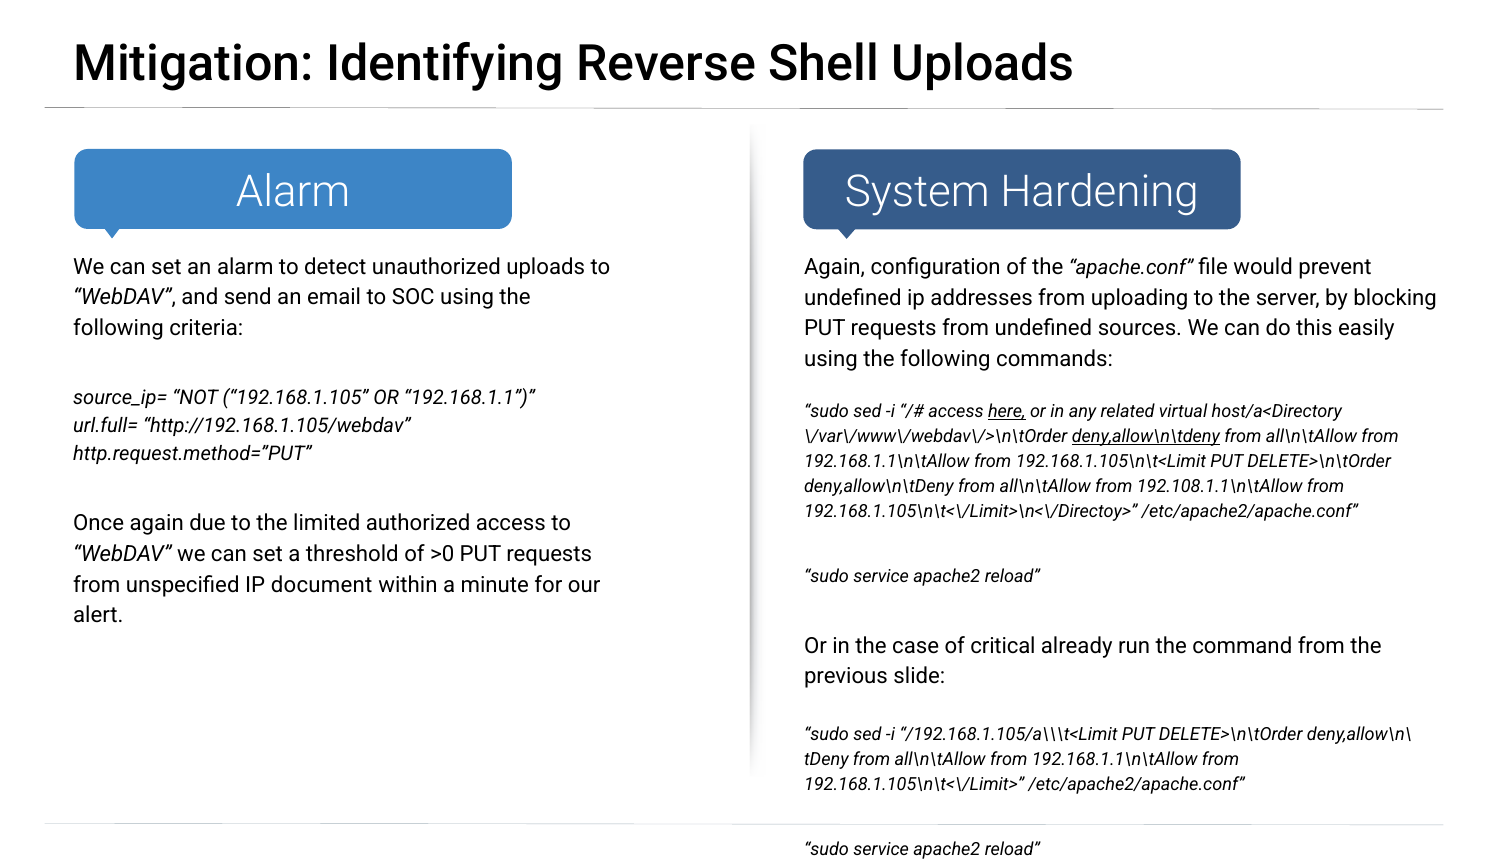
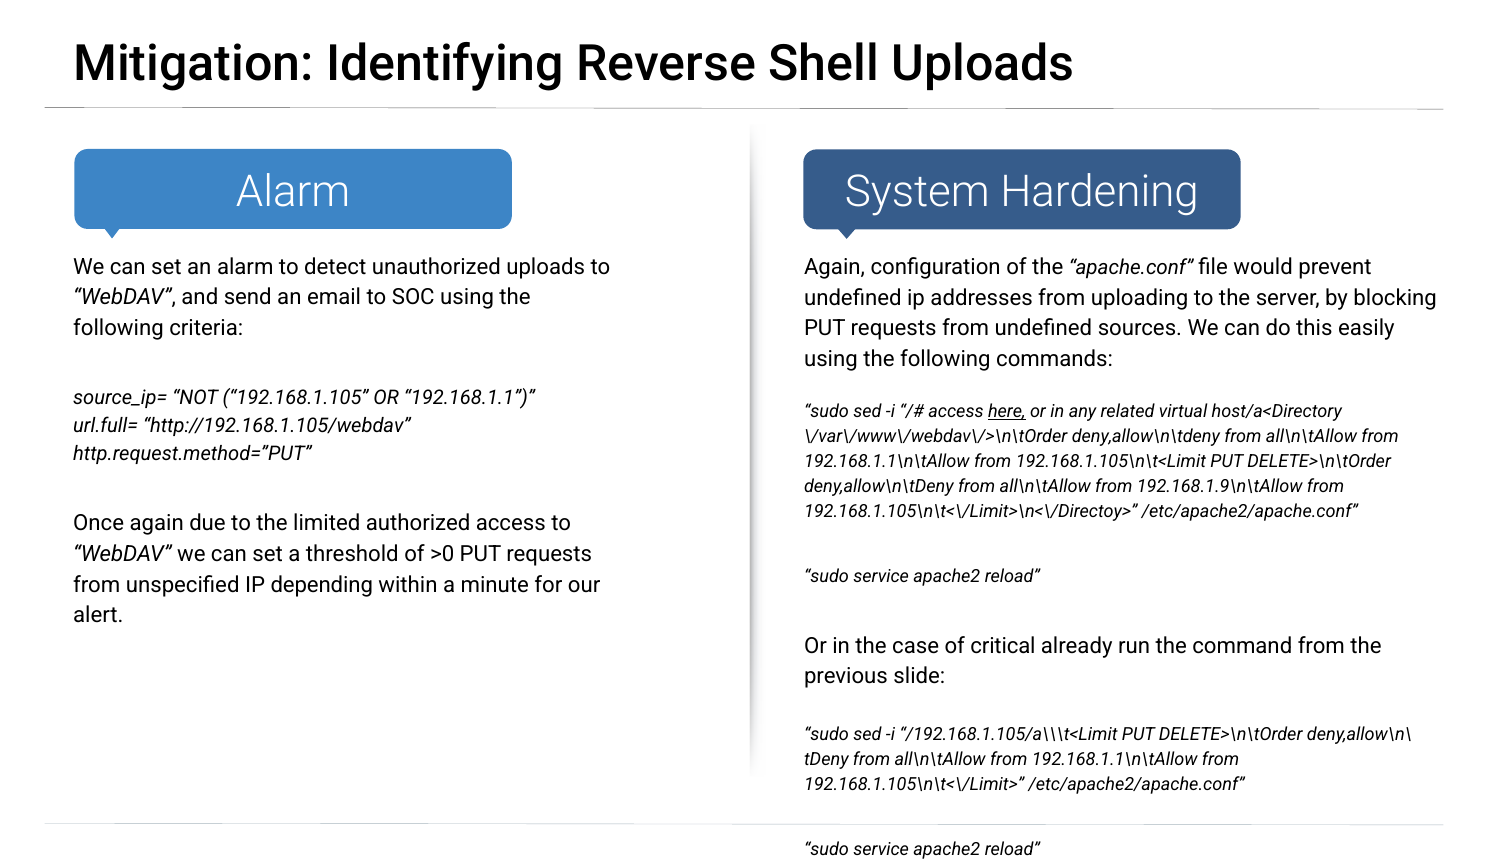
deny,allow\n\tdeny at (1146, 436) underline: present -> none
192.108.1.1\n\tAllow: 192.108.1.1\n\tAllow -> 192.168.1.9\n\tAllow
document: document -> depending
